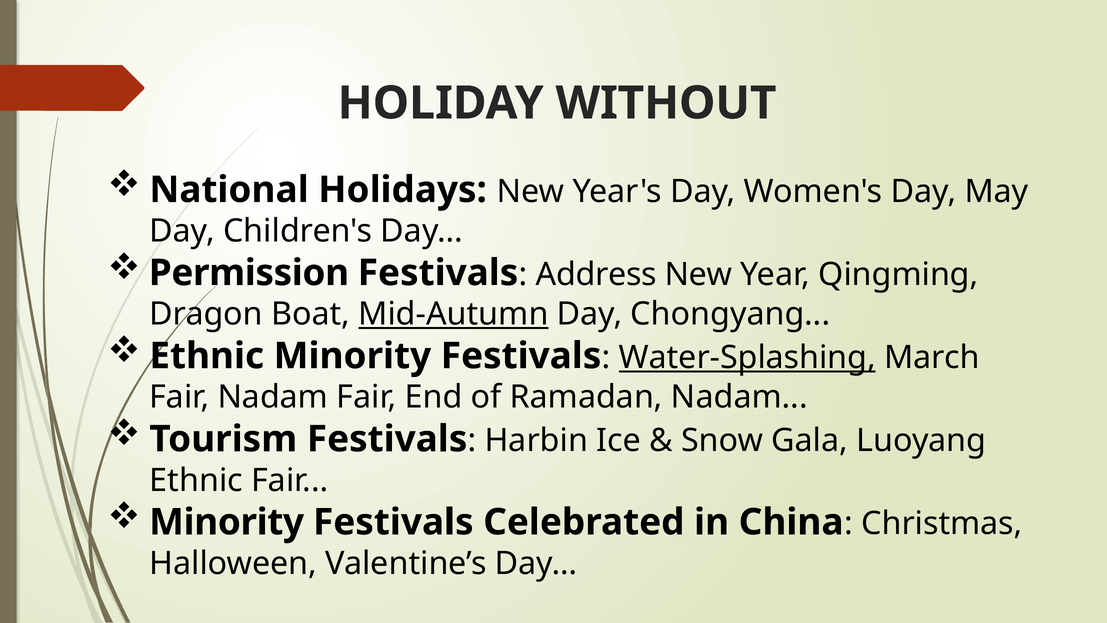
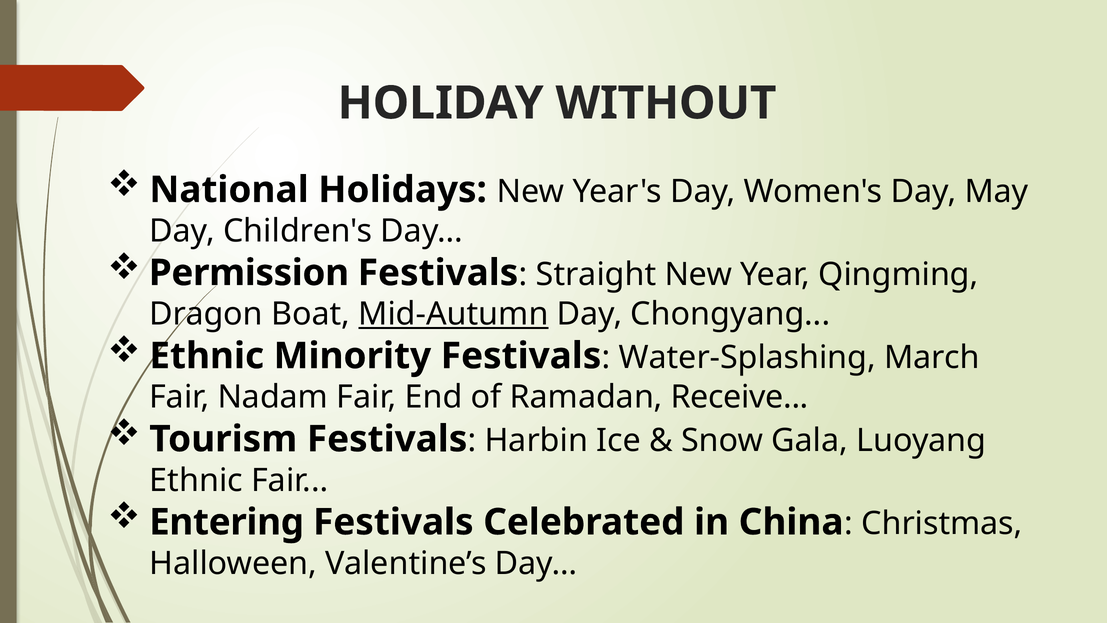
Address: Address -> Straight
Water-Splashing underline: present -> none
Ramadan Nadam: Nadam -> Receive
Minority at (227, 522): Minority -> Entering
